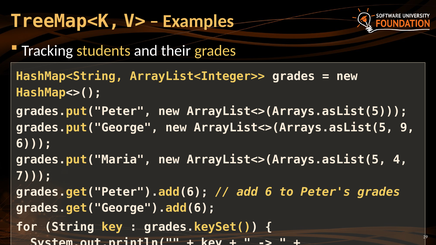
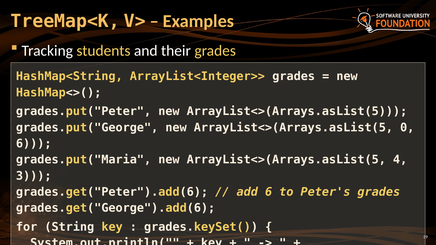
9: 9 -> 0
7: 7 -> 3
